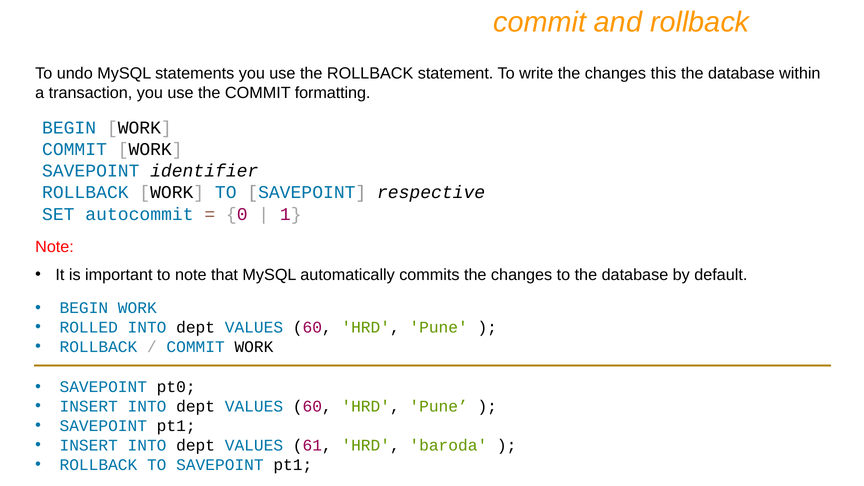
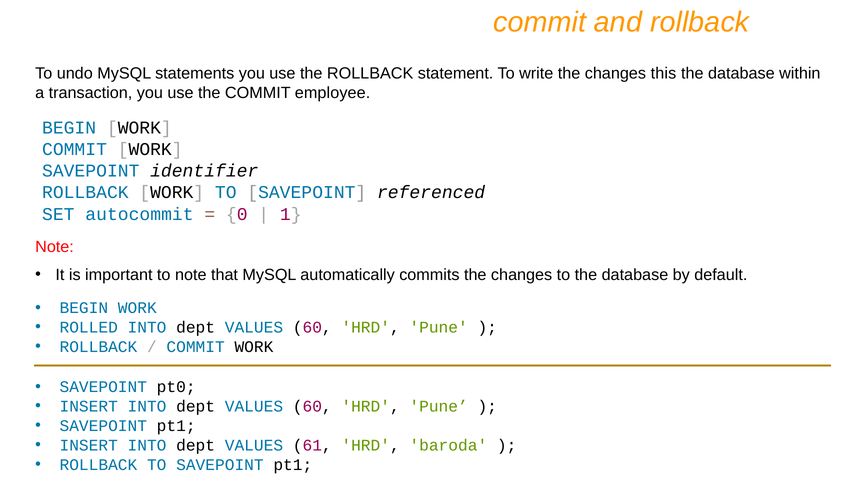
formatting: formatting -> employee
respective: respective -> referenced
